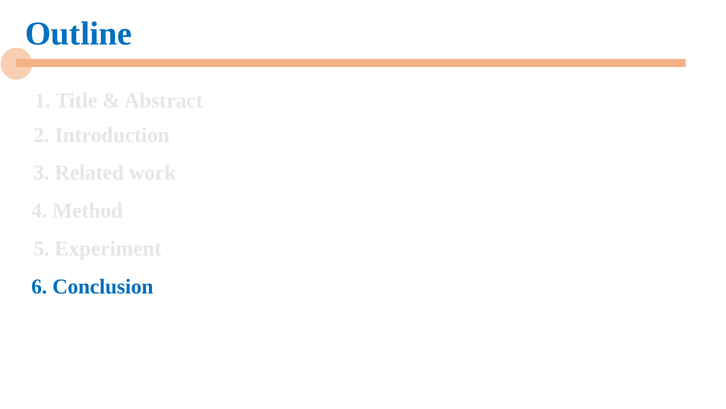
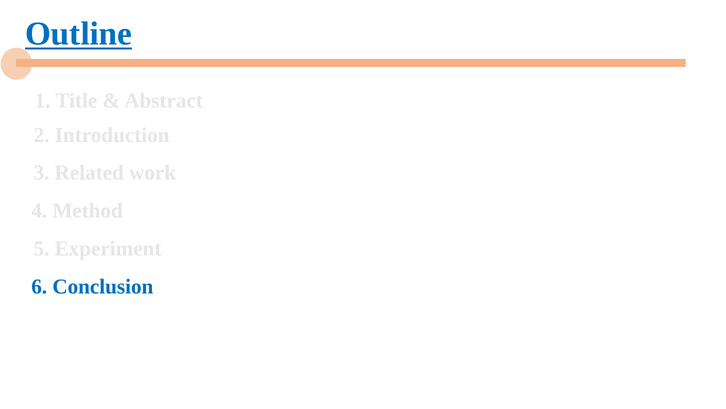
Outline underline: none -> present
